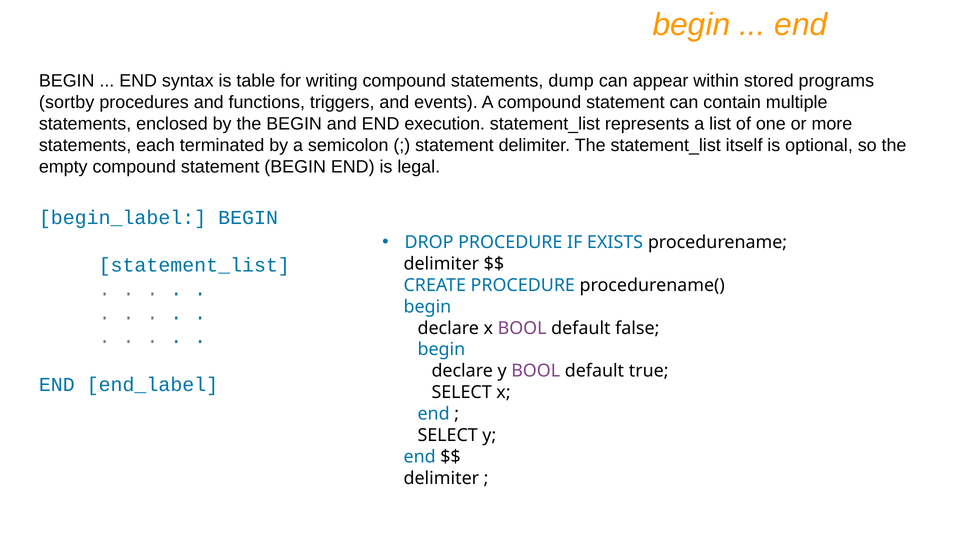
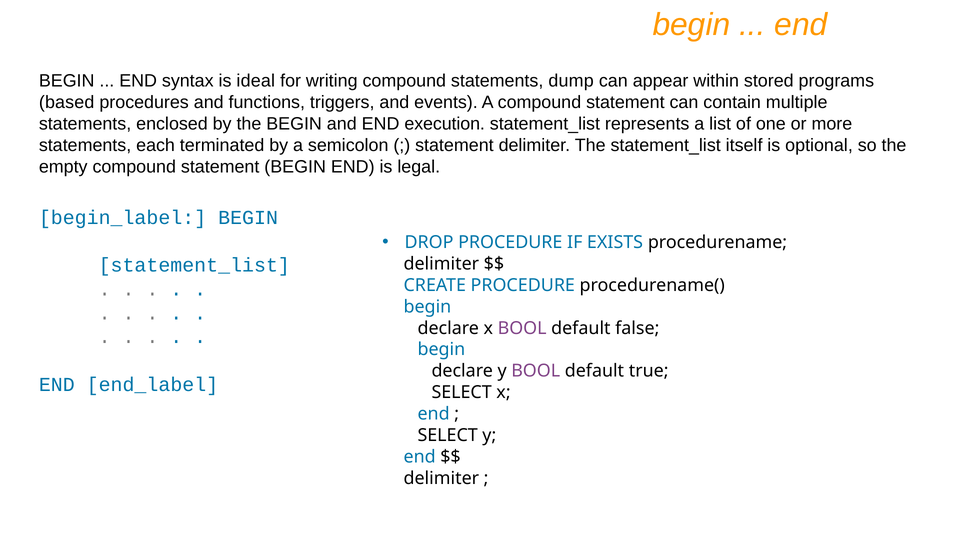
table: table -> ideal
sortby: sortby -> based
